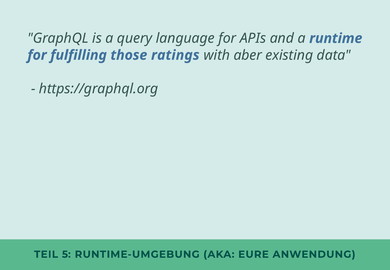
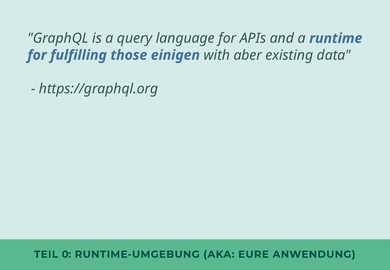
ratings: ratings -> einigen
5: 5 -> 0
